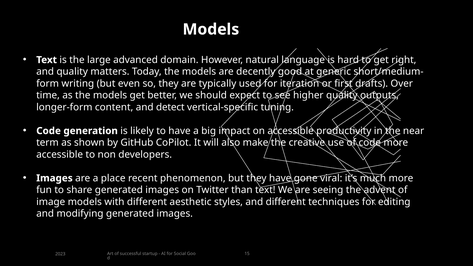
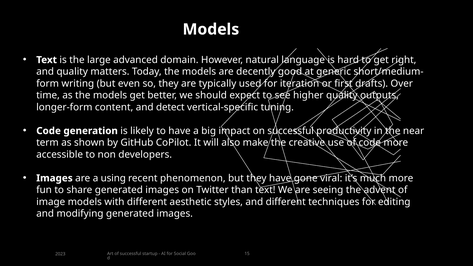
on accessible: accessible -> successful
place: place -> using
